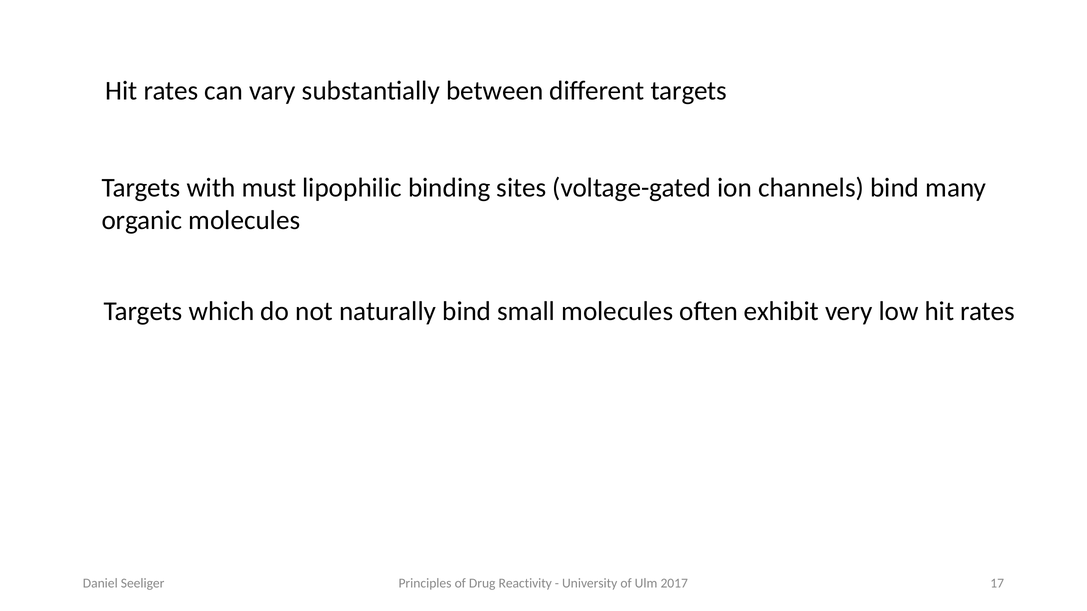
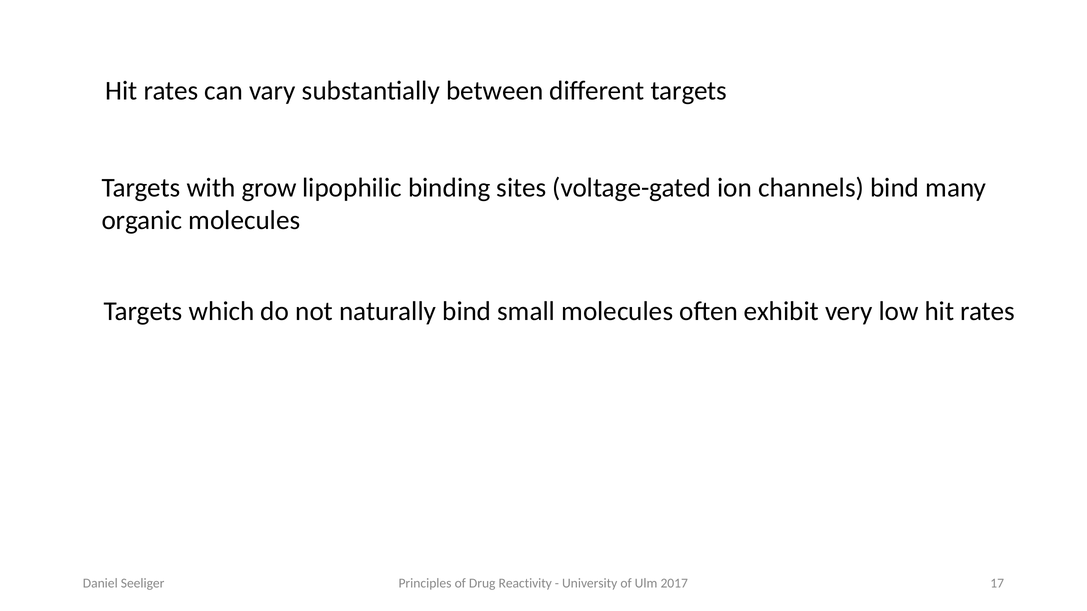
must: must -> grow
